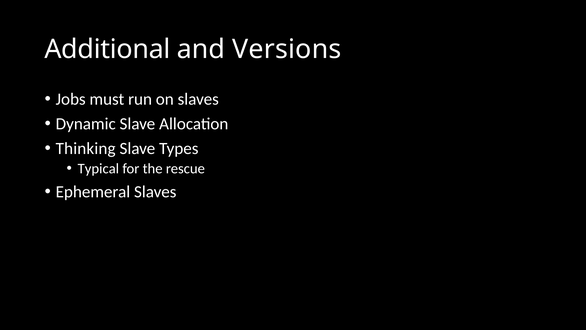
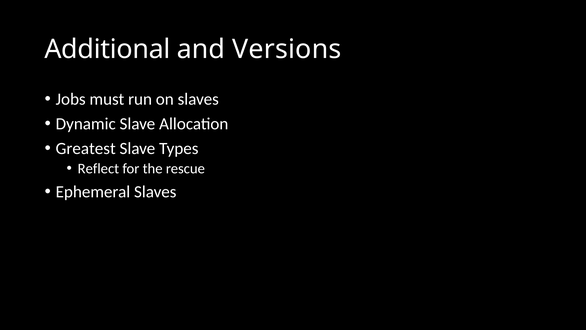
Thinking: Thinking -> Greatest
Typical: Typical -> Reflect
